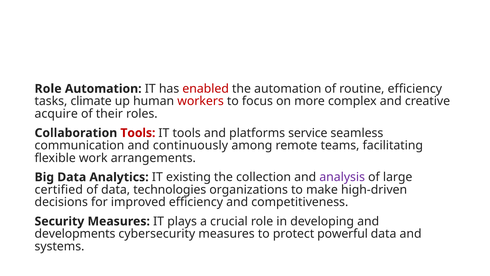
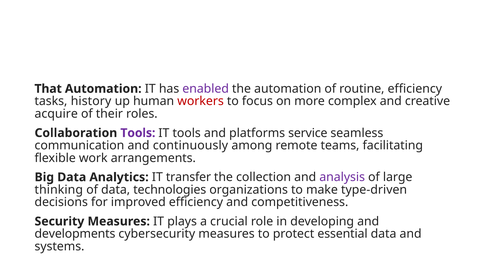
Role at (48, 89): Role -> That
enabled colour: red -> purple
climate: climate -> history
Tools at (138, 133) colour: red -> purple
existing: existing -> transfer
certified: certified -> thinking
high-driven: high-driven -> type-driven
powerful: powerful -> essential
